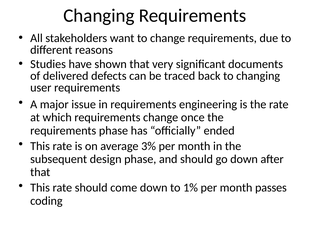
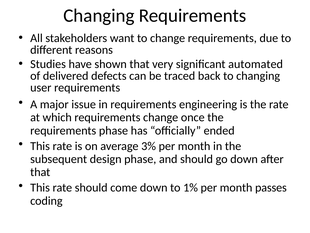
documents: documents -> automated
